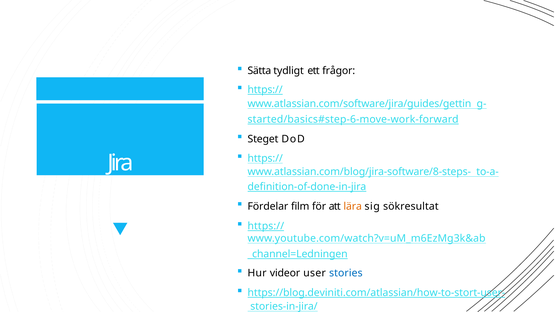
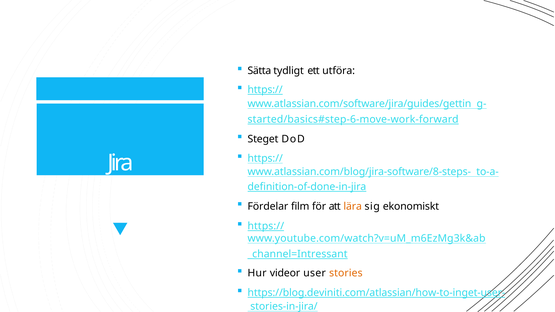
frågor: frågor -> utföra
sökresultat: sökresultat -> ekonomiskt
_channel=Ledningen: _channel=Ledningen -> _channel=Intressant
stories colour: blue -> orange
https://blog.deviniti.com/atlassian/how-to-stort-user-: https://blog.deviniti.com/atlassian/how-to-stort-user- -> https://blog.deviniti.com/atlassian/how-to-inget-user-
